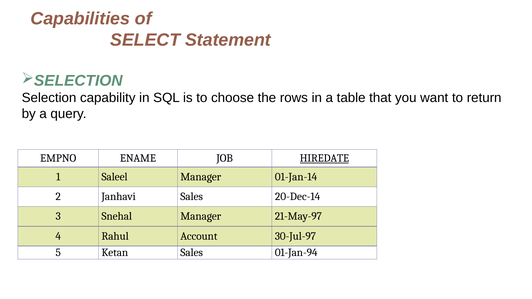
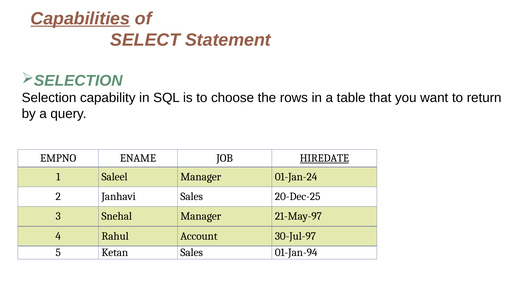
Capabilities underline: none -> present
01-Jan-14: 01-Jan-14 -> 01-Jan-24
20-Dec-14: 20-Dec-14 -> 20-Dec-25
